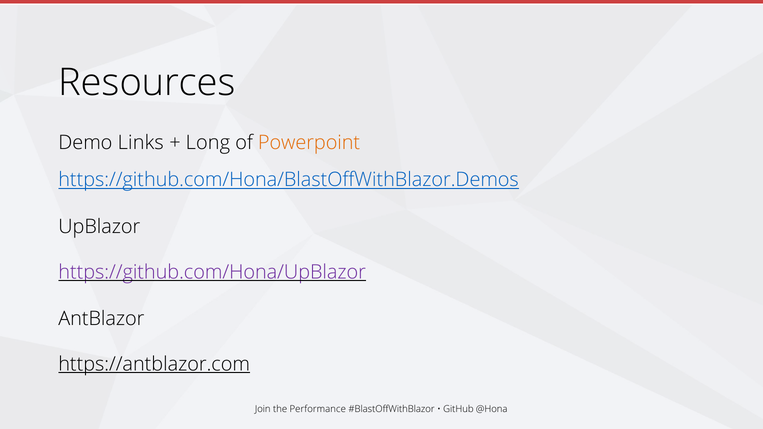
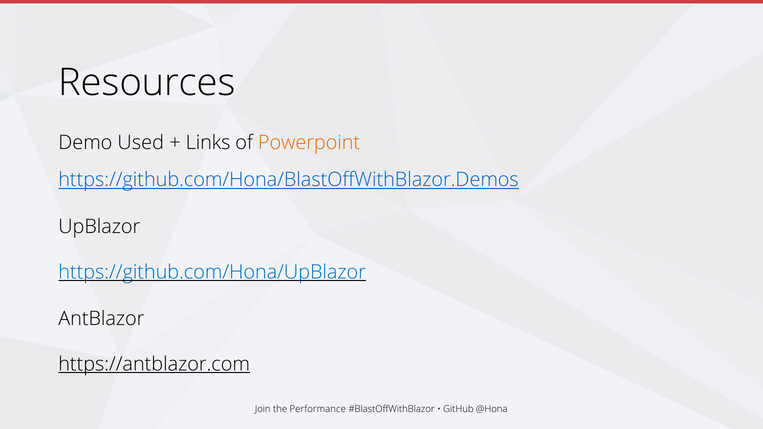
Links: Links -> Used
Long: Long -> Links
https://github.com/Hona/UpBlazor colour: purple -> blue
